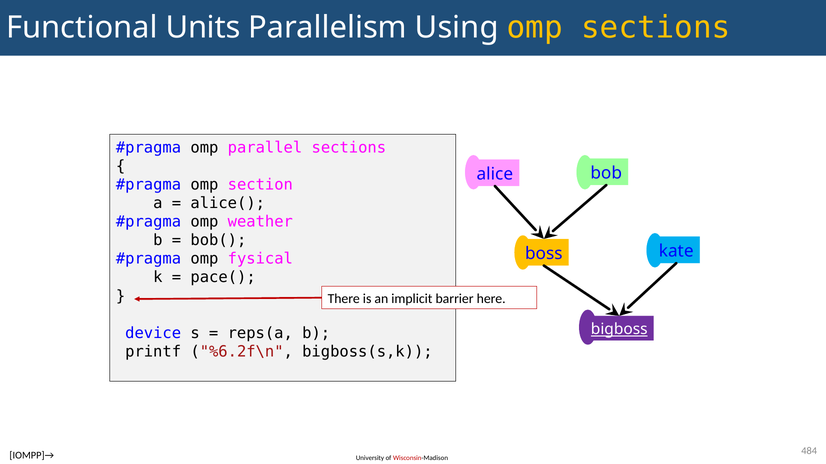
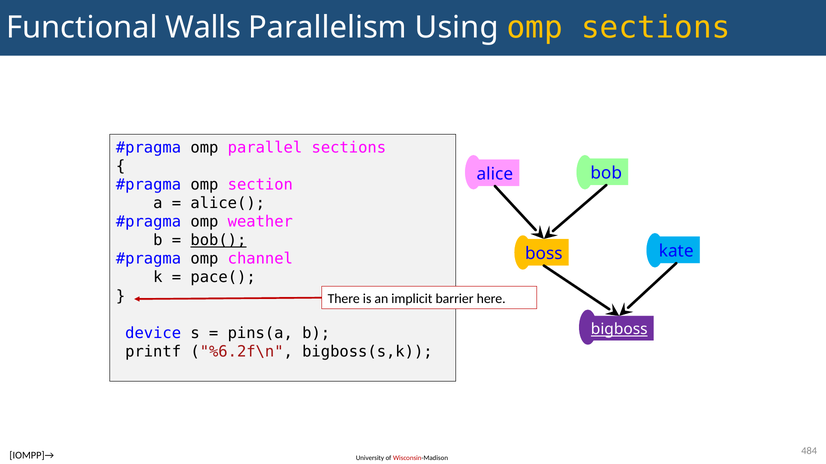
Units: Units -> Walls
bob( underline: none -> present
fysical: fysical -> channel
reps(a: reps(a -> pins(a
